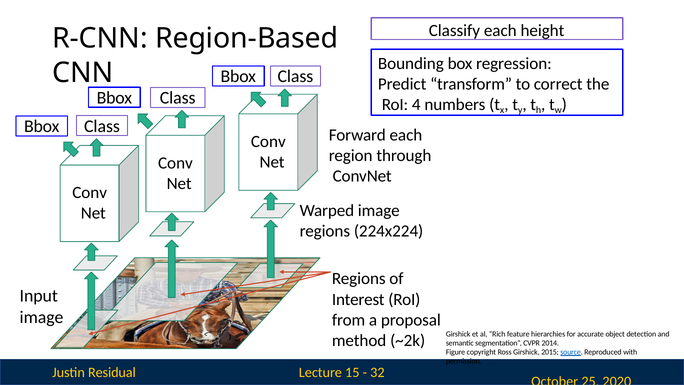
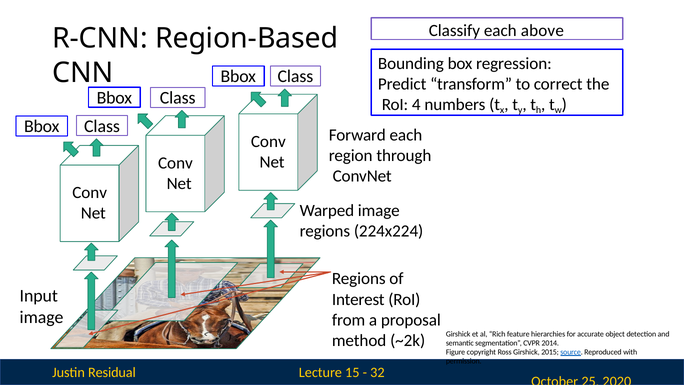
height: height -> above
